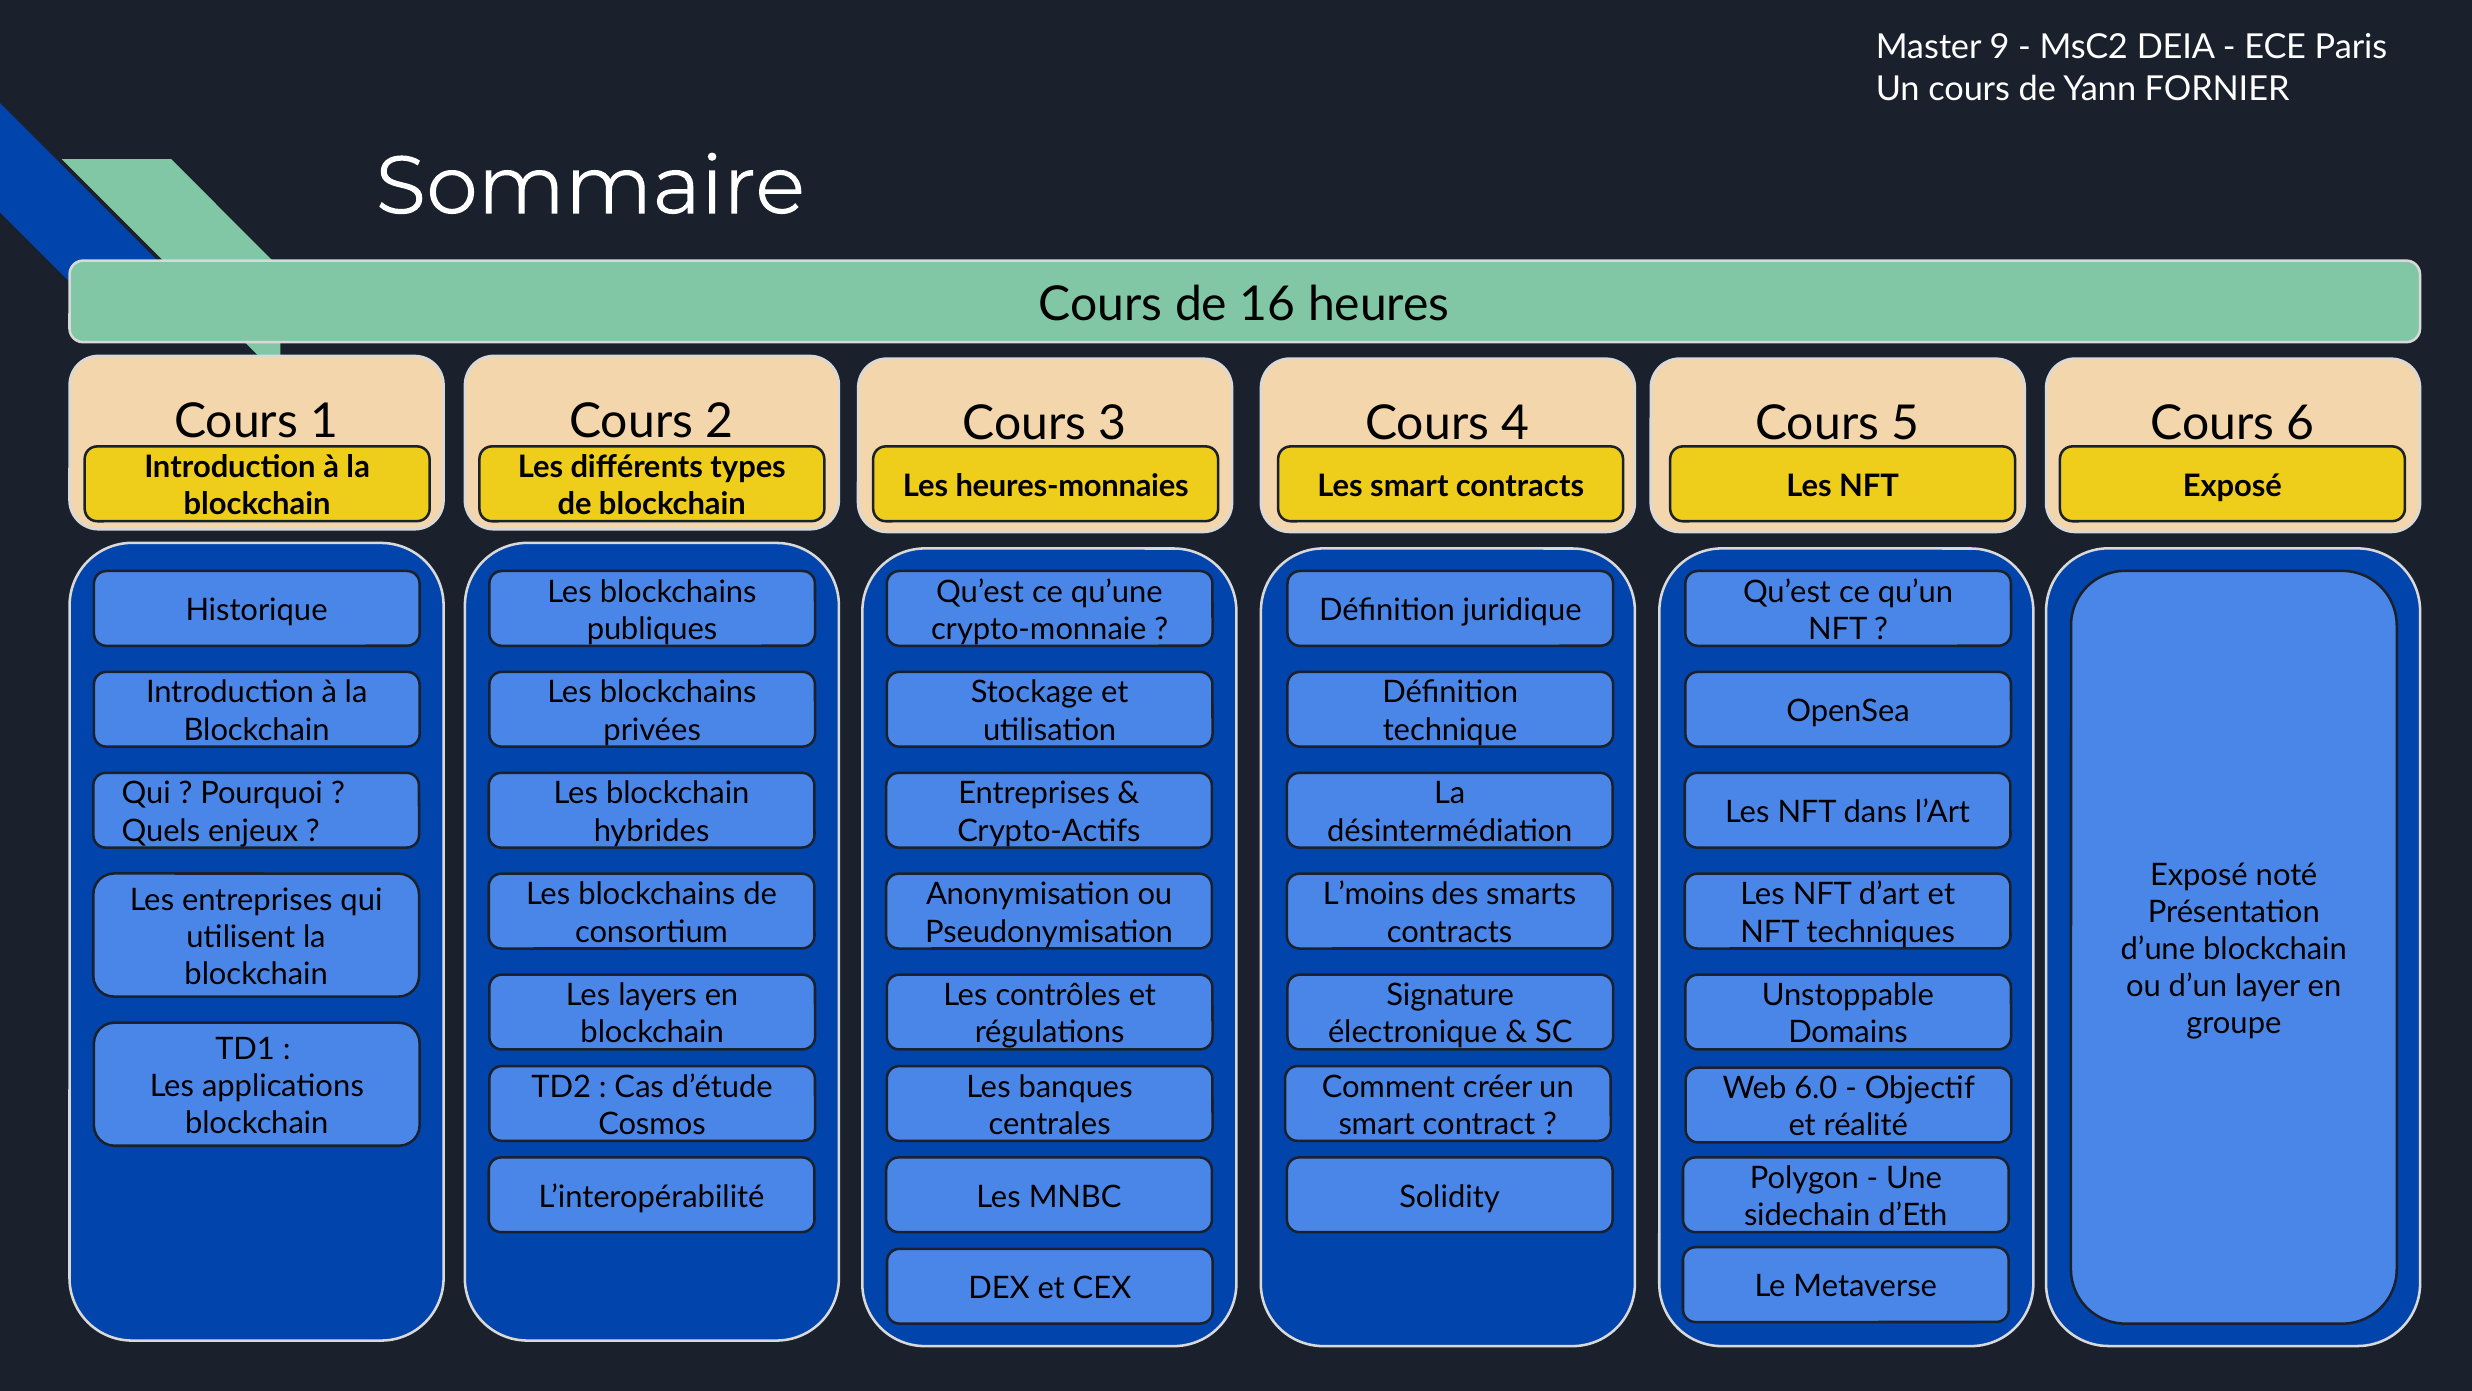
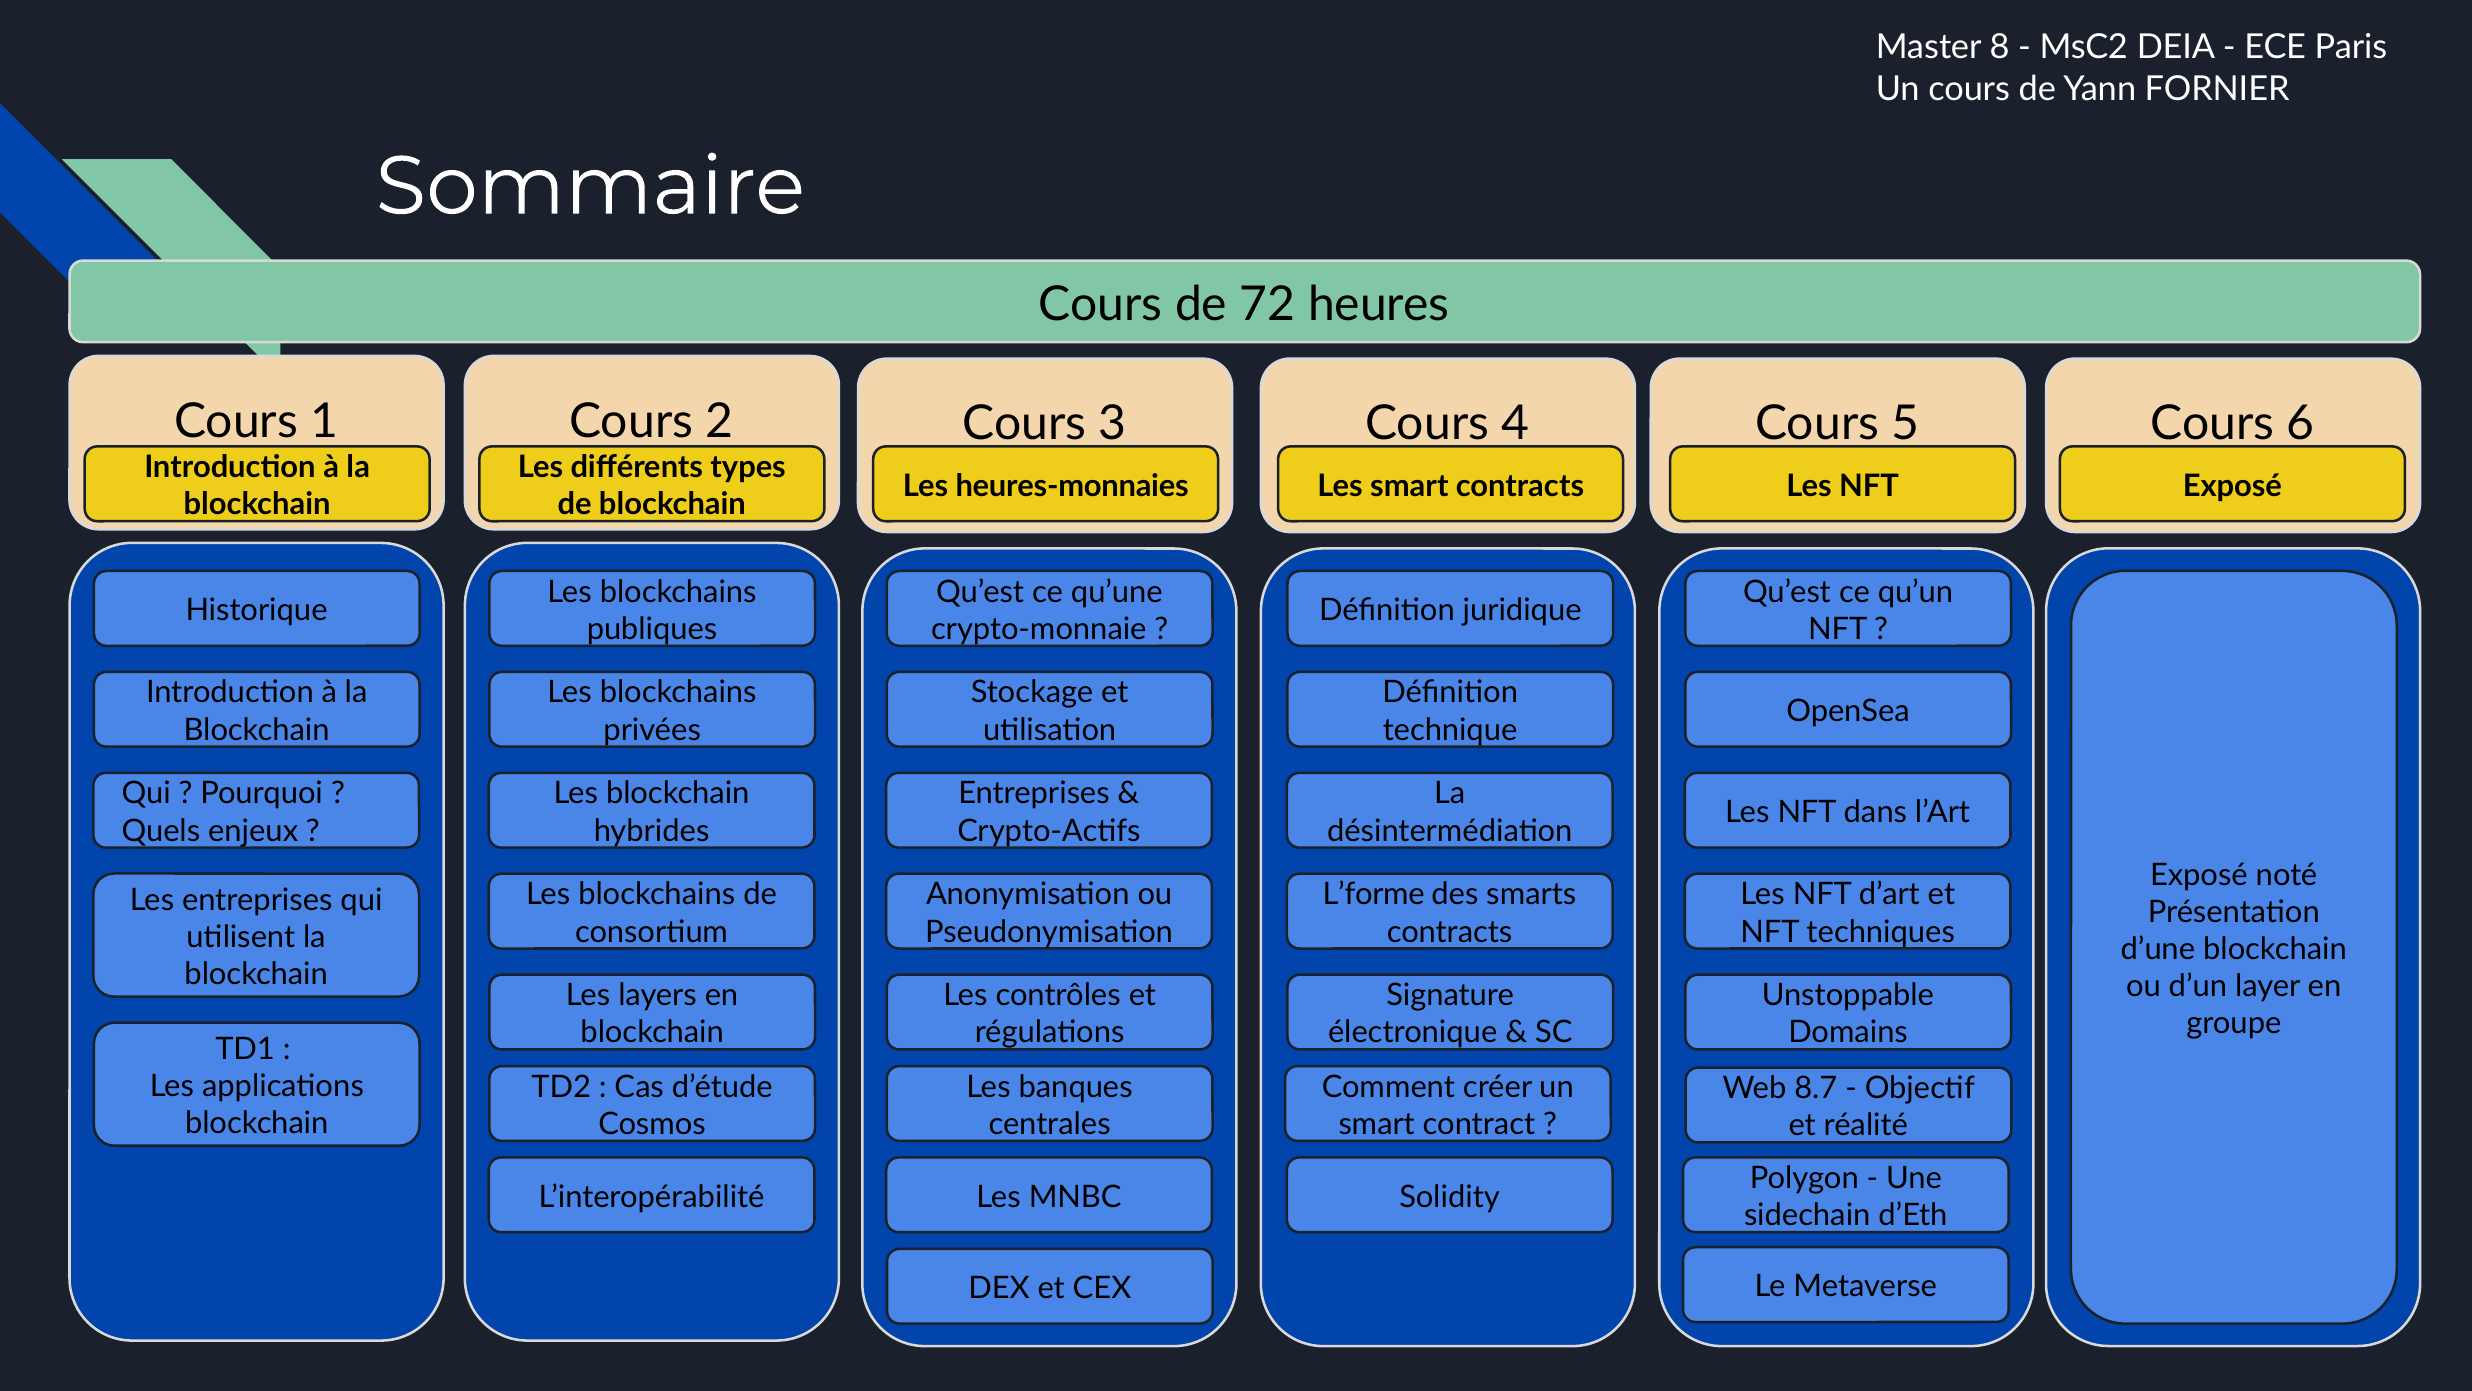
9: 9 -> 8
16: 16 -> 72
L’moins: L’moins -> L’forme
6.0: 6.0 -> 8.7
